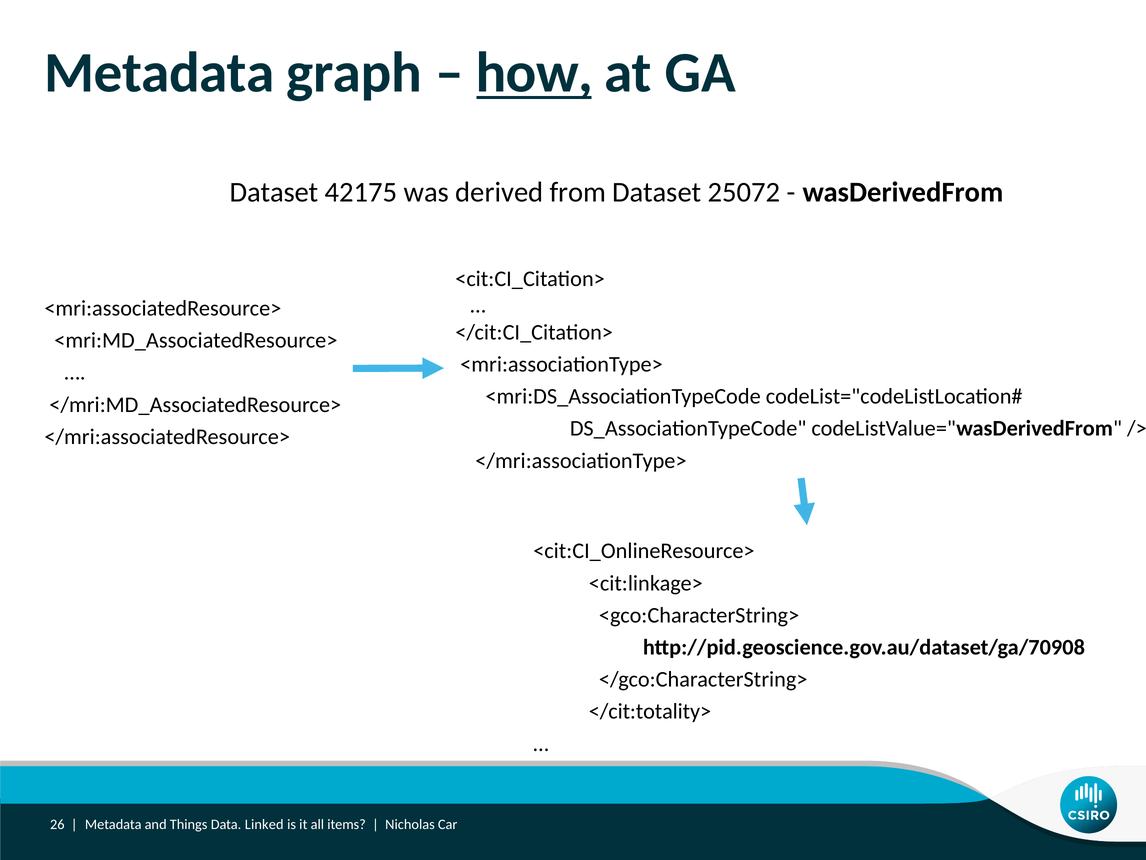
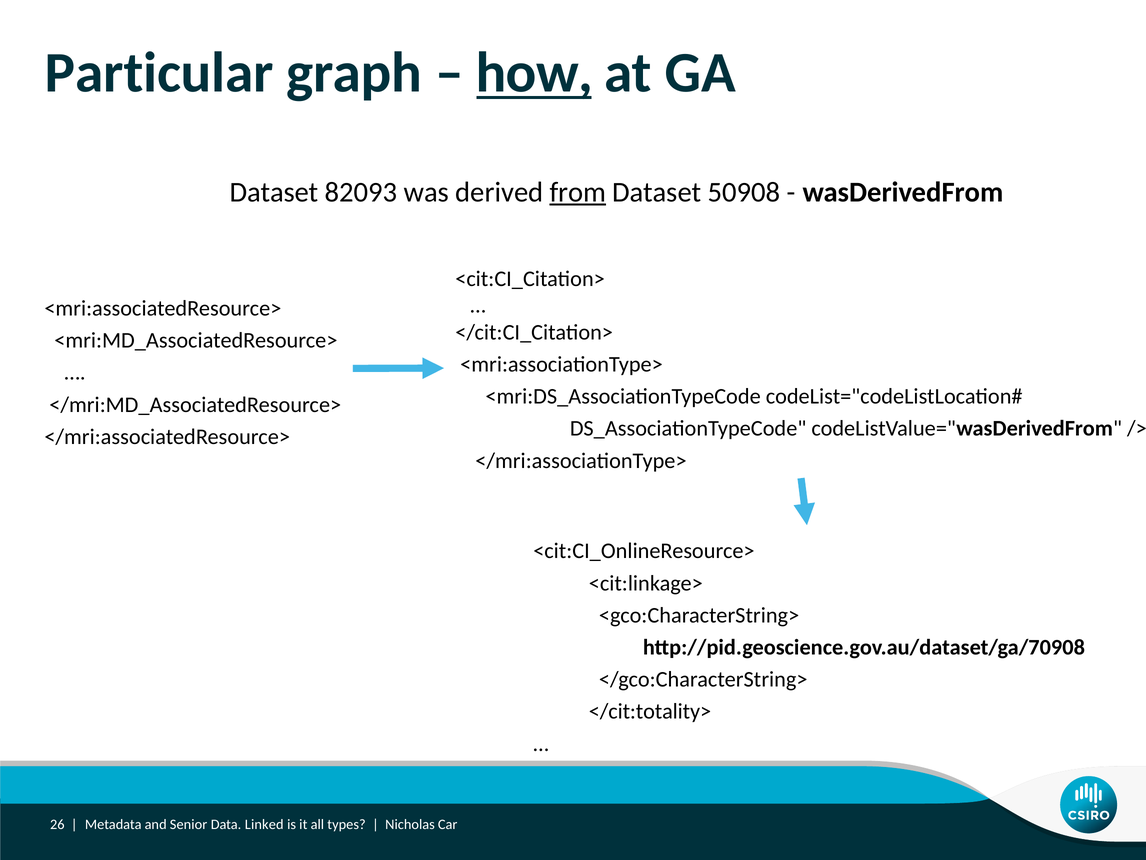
Metadata at (159, 73): Metadata -> Particular
42175: 42175 -> 82093
from underline: none -> present
25072: 25072 -> 50908
Things: Things -> Senior
items: items -> types
